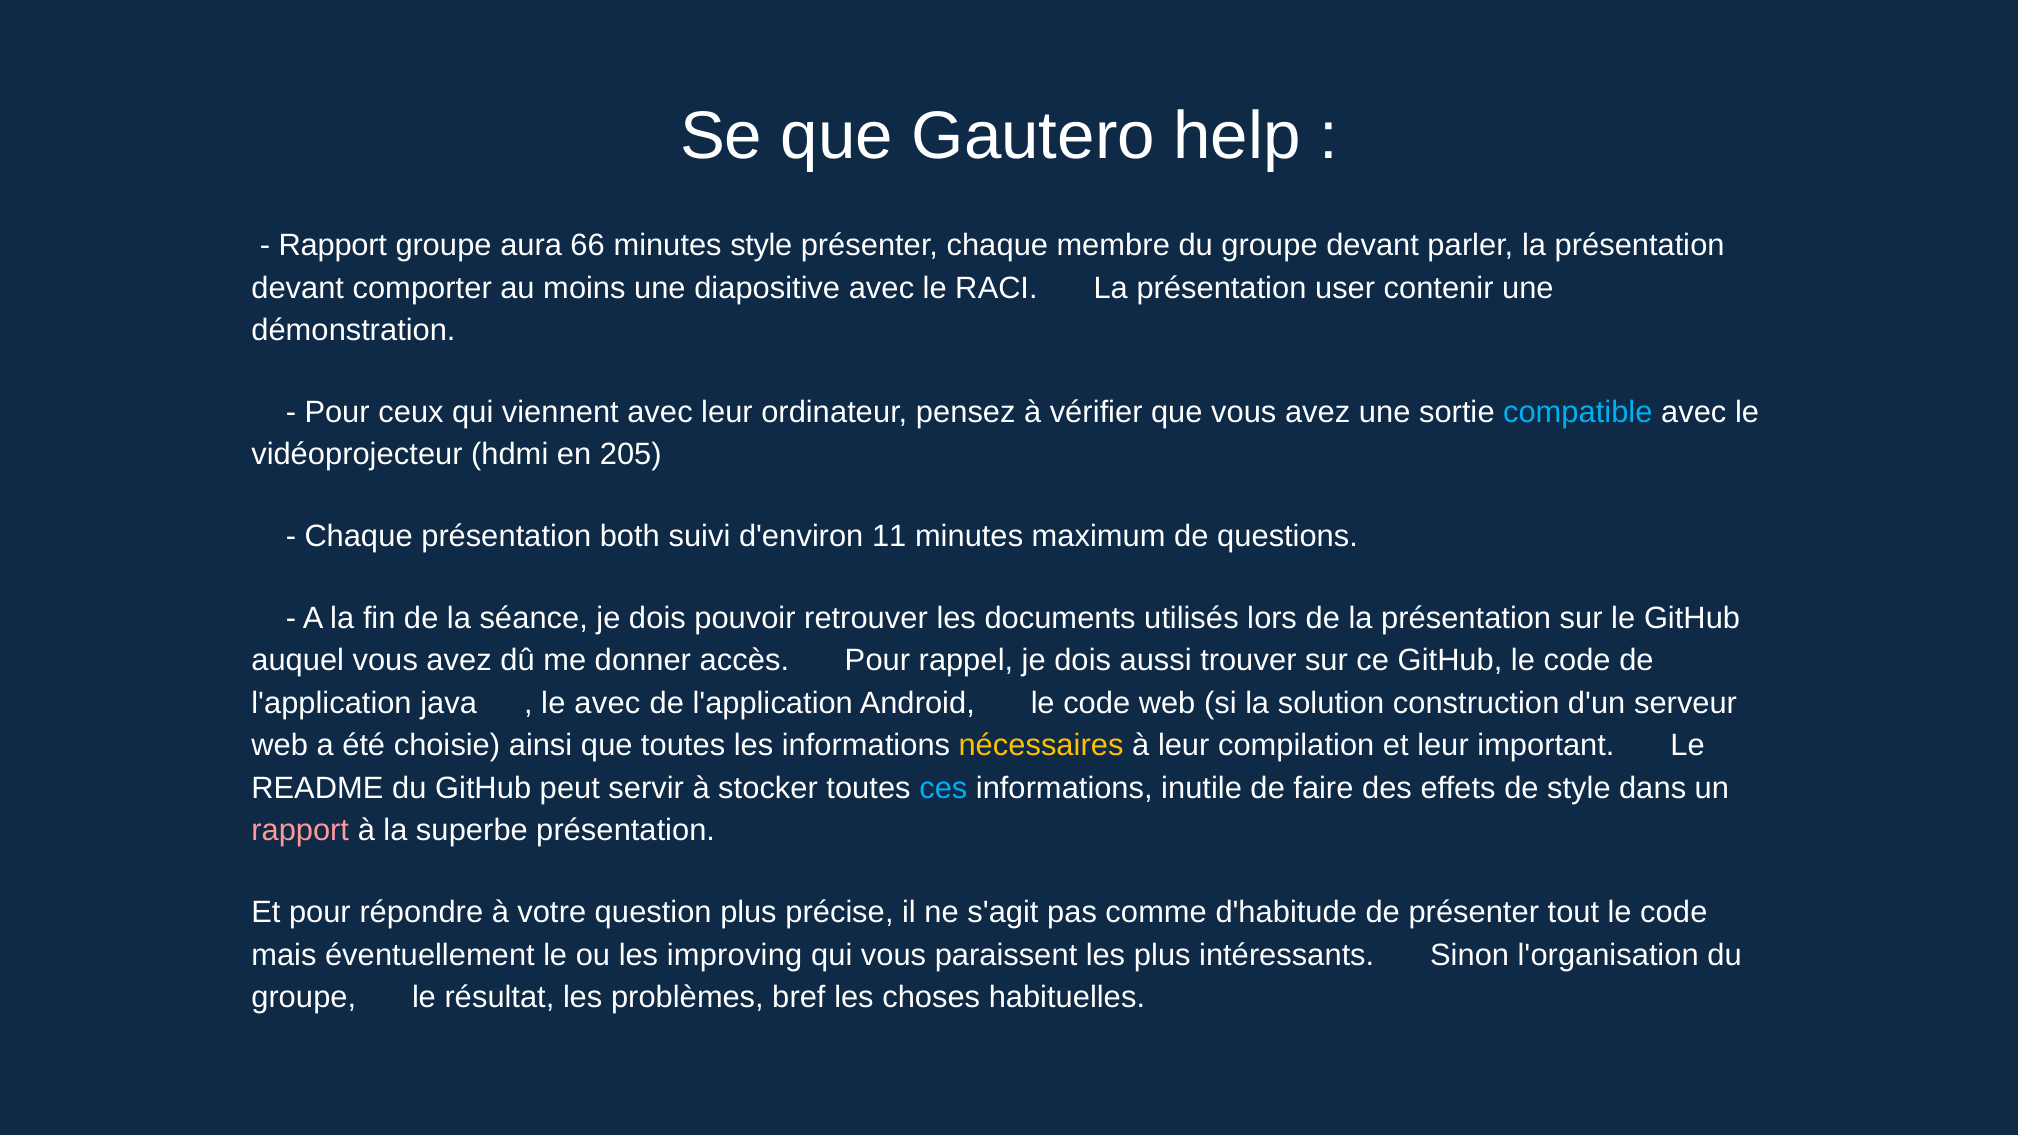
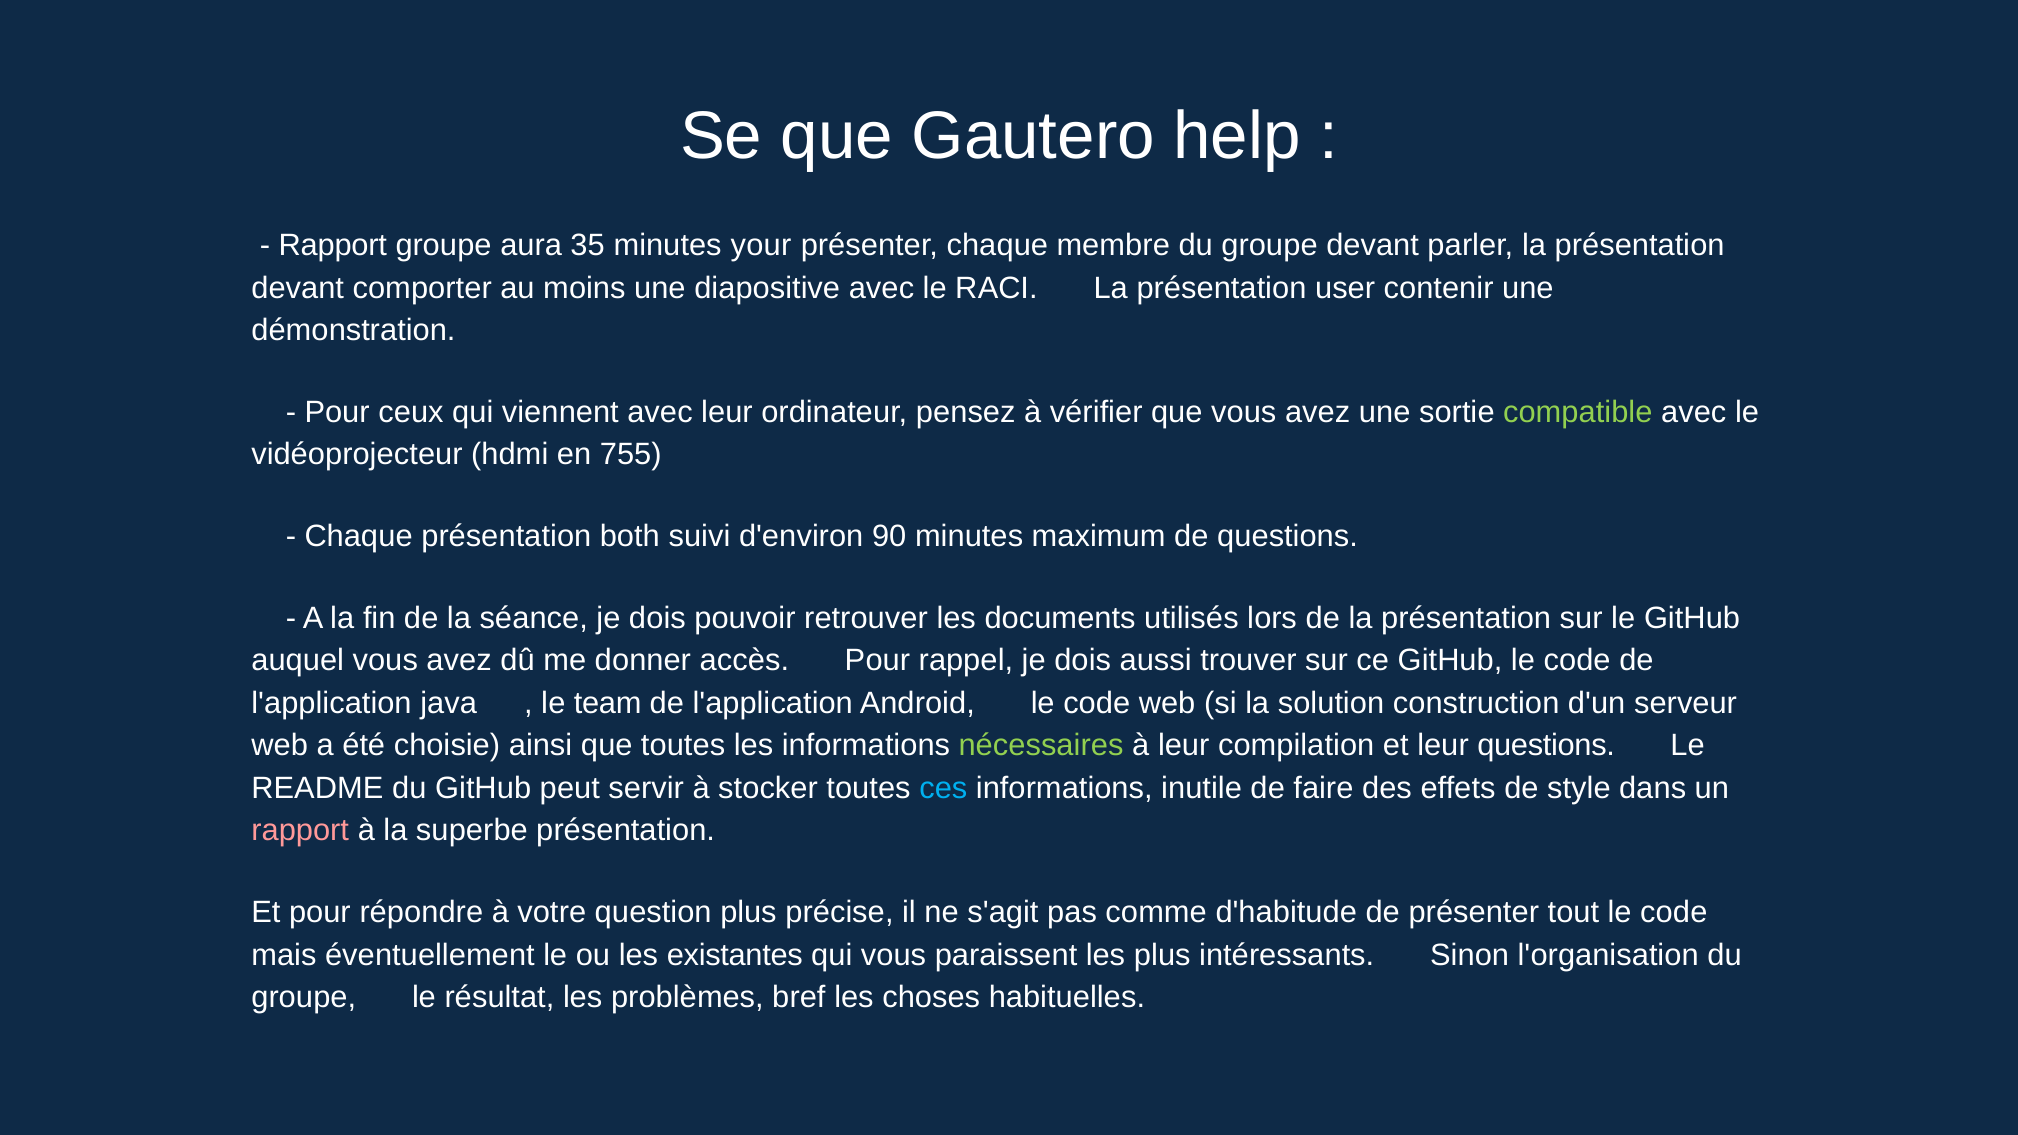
66: 66 -> 35
minutes style: style -> your
compatible colour: light blue -> light green
205: 205 -> 755
11: 11 -> 90
le avec: avec -> team
nécessaires colour: yellow -> light green
leur important: important -> questions
improving: improving -> existantes
